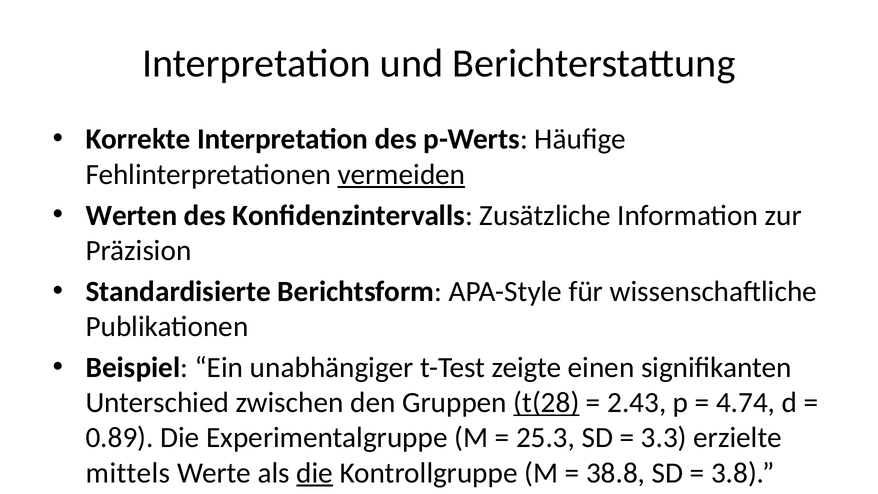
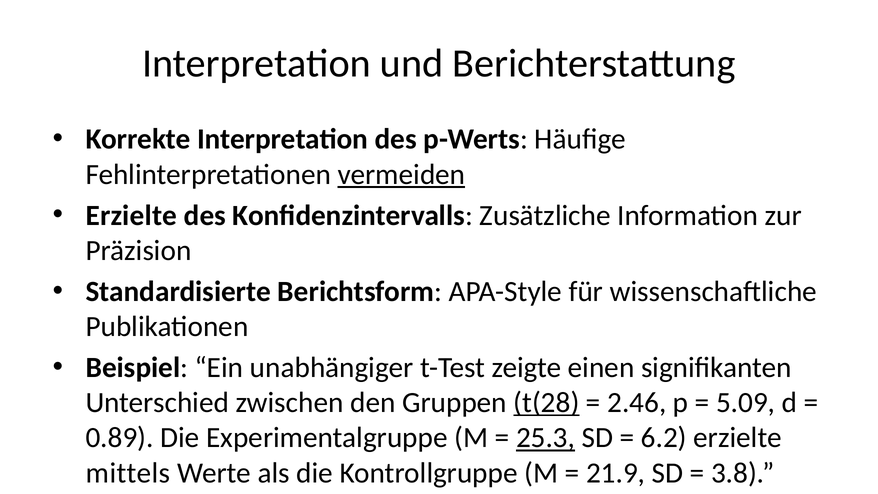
Werten at (131, 215): Werten -> Erzielte
2.43: 2.43 -> 2.46
4.74: 4.74 -> 5.09
25.3 underline: none -> present
3.3: 3.3 -> 6.2
die at (315, 473) underline: present -> none
38.8: 38.8 -> 21.9
